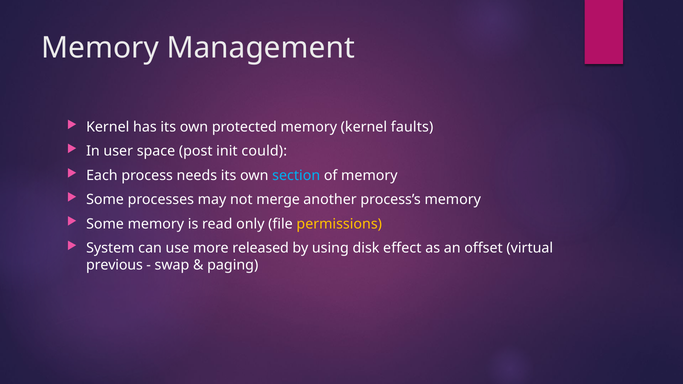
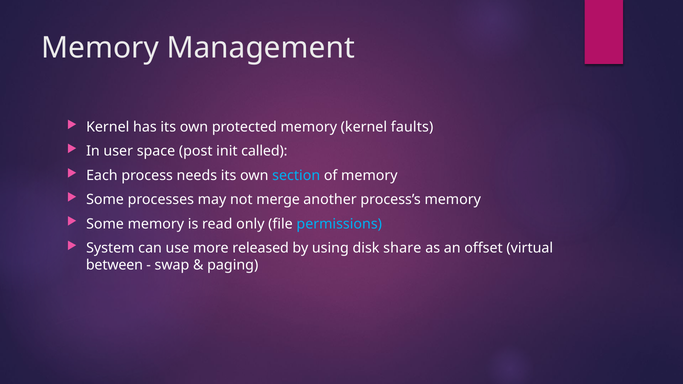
could: could -> called
permissions colour: yellow -> light blue
effect: effect -> share
previous: previous -> between
